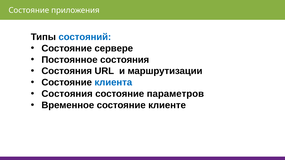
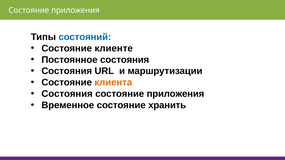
сервере: сервере -> клиенте
клиента colour: blue -> orange
параметров at (175, 94): параметров -> приложения
клиенте: клиенте -> хранить
